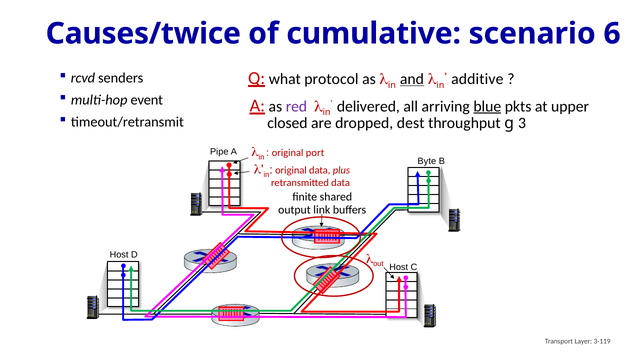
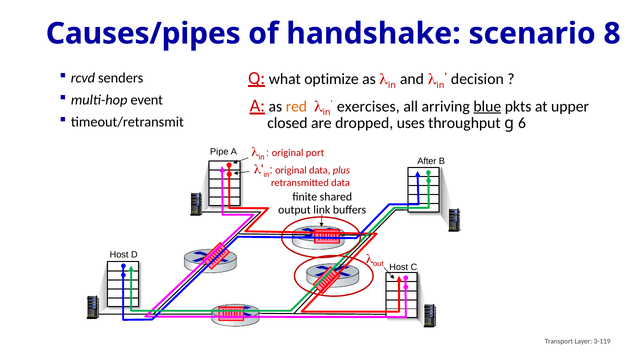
Causes/twice: Causes/twice -> Causes/pipes
cumulative: cumulative -> handshake
6: 6 -> 8
protocol: protocol -> optimize
and underline: present -> none
additive: additive -> decision
red colour: purple -> orange
delivered: delivered -> exercises
dest: dest -> uses
3: 3 -> 6
Byte: Byte -> After
